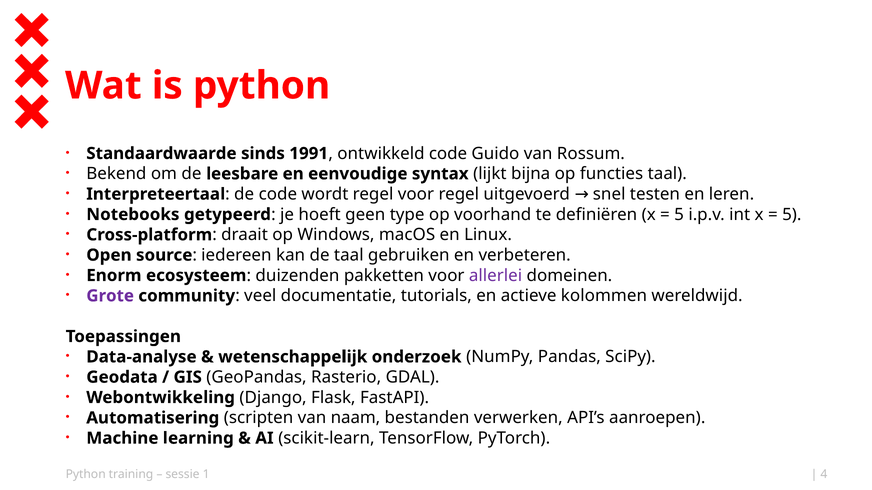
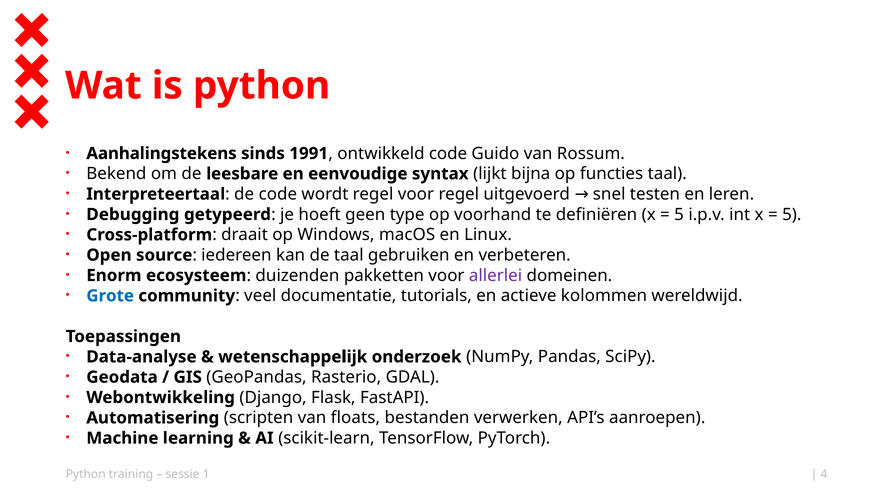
Standaardwaarde: Standaardwaarde -> Aanhalingstekens
Notebooks: Notebooks -> Debugging
Grote colour: purple -> blue
naam: naam -> floats
